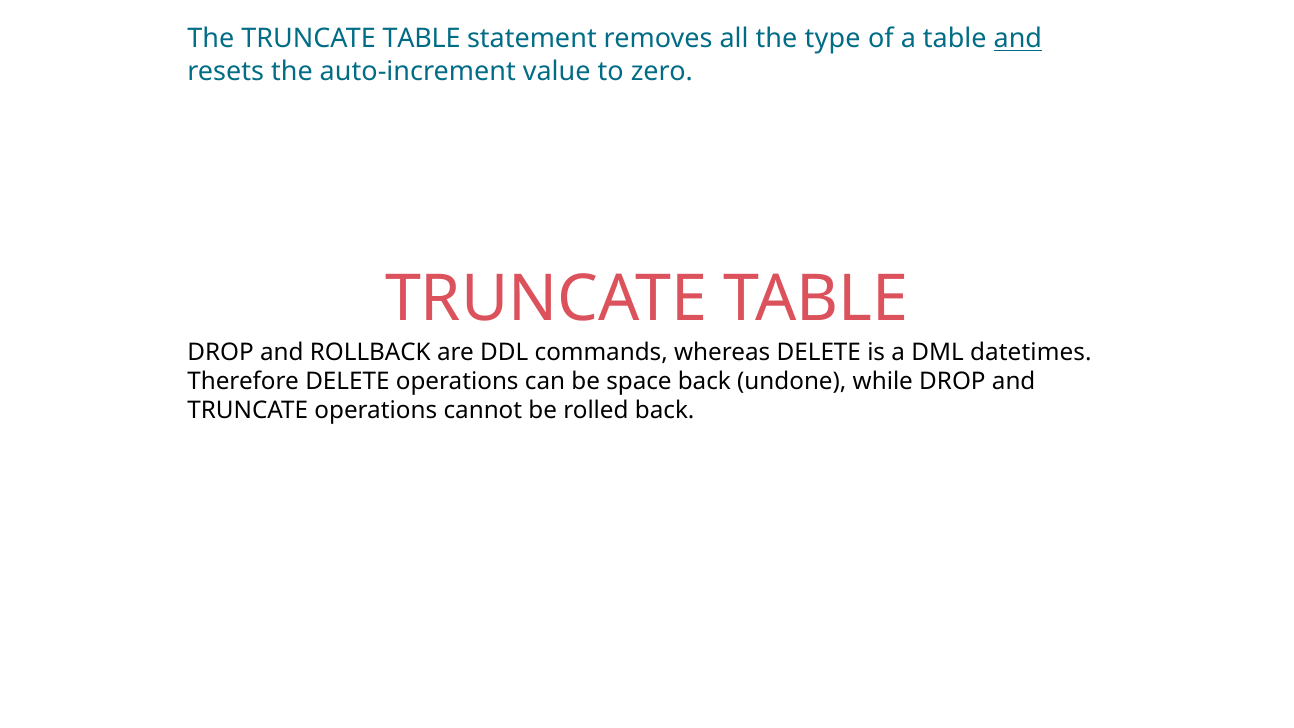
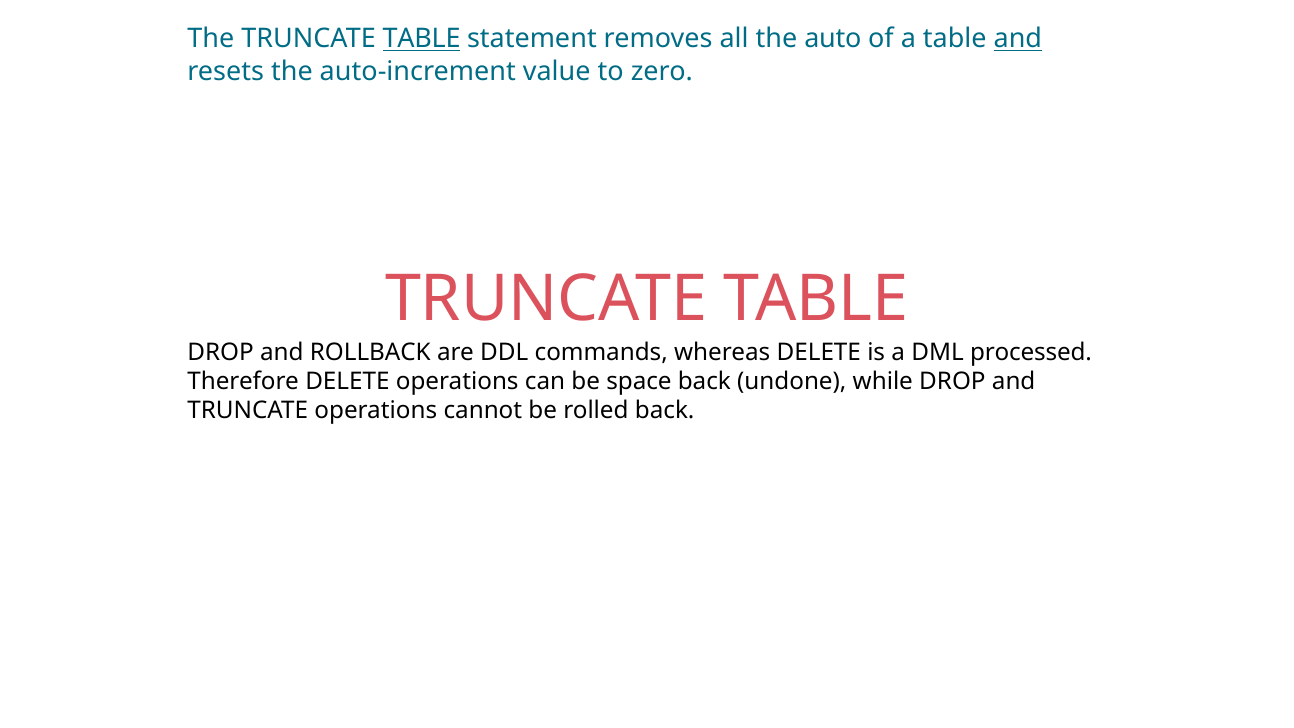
TABLE at (422, 39) underline: none -> present
type: type -> auto
datetimes: datetimes -> processed
